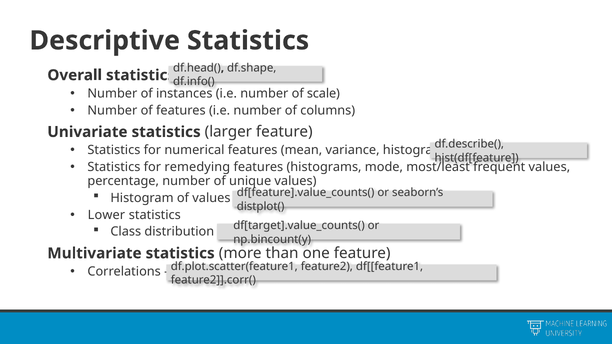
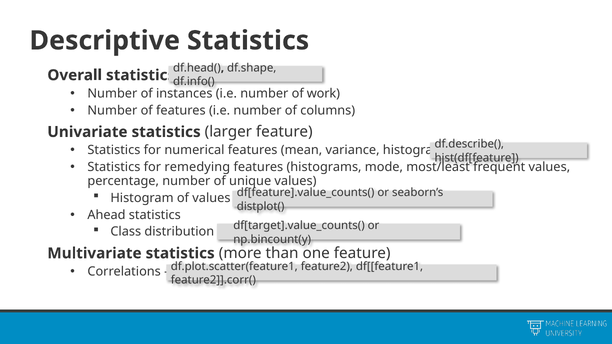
scale: scale -> work
Lower: Lower -> Ahead
